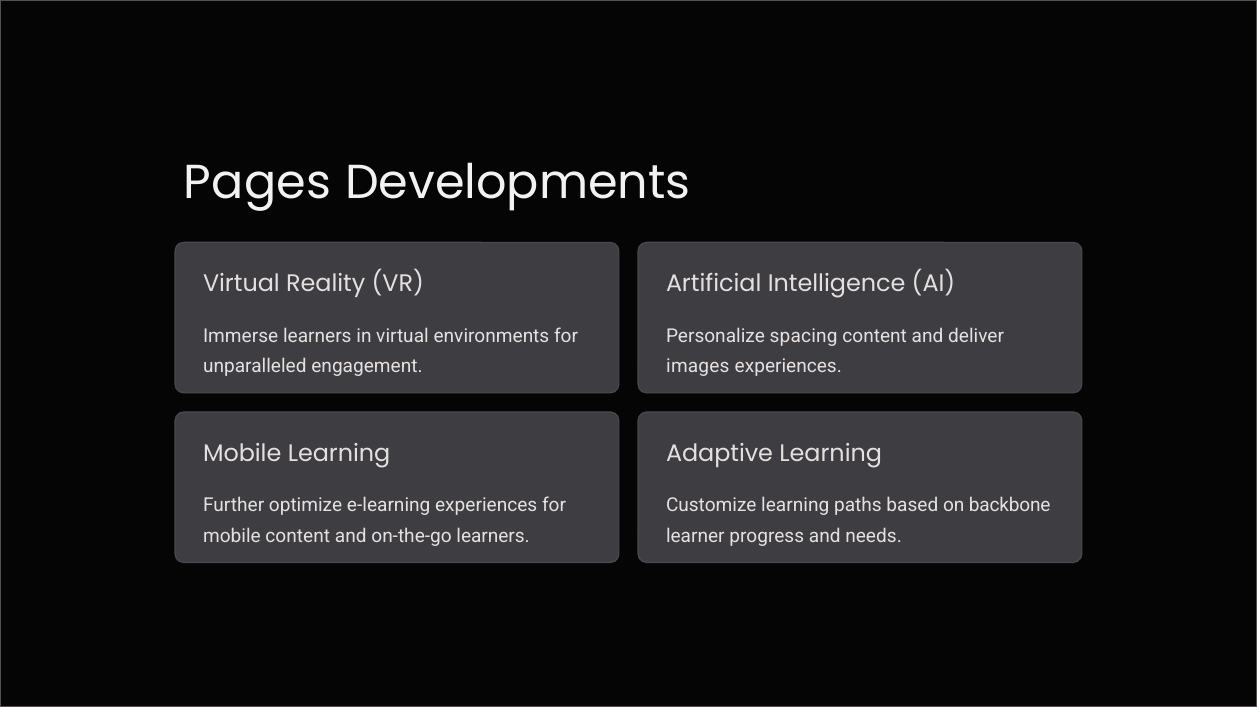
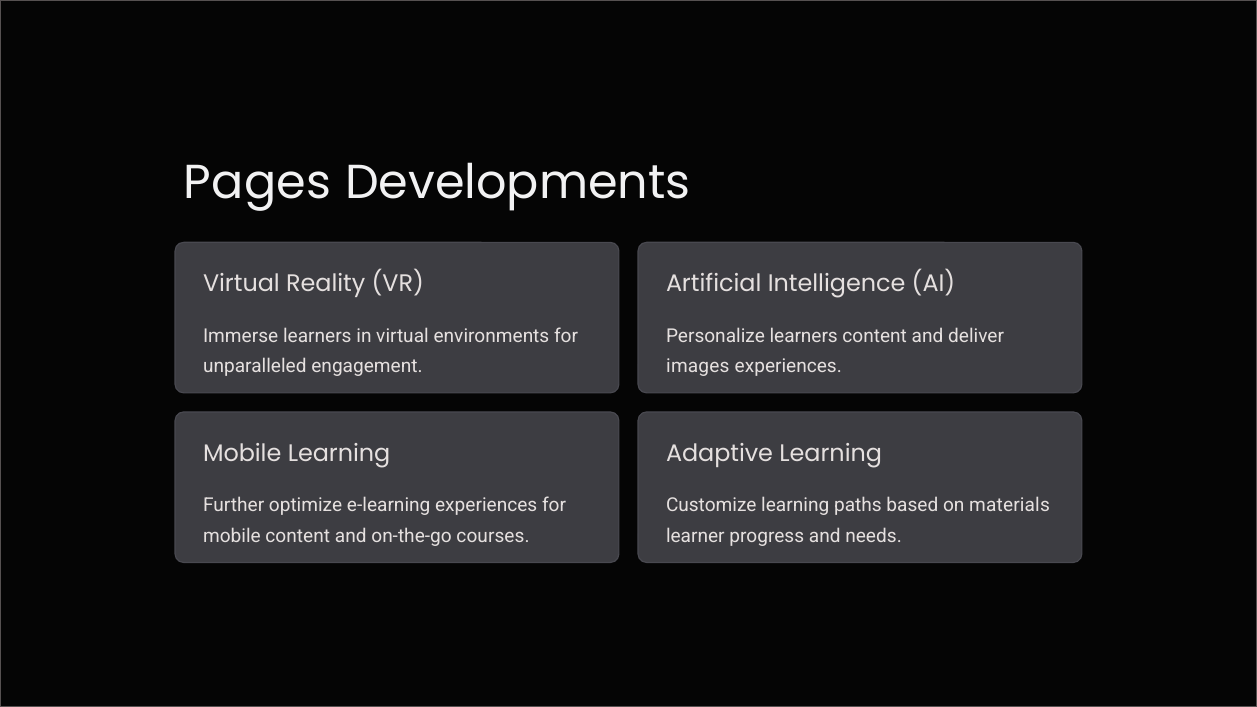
Personalize spacing: spacing -> learners
backbone: backbone -> materials
on-the-go learners: learners -> courses
